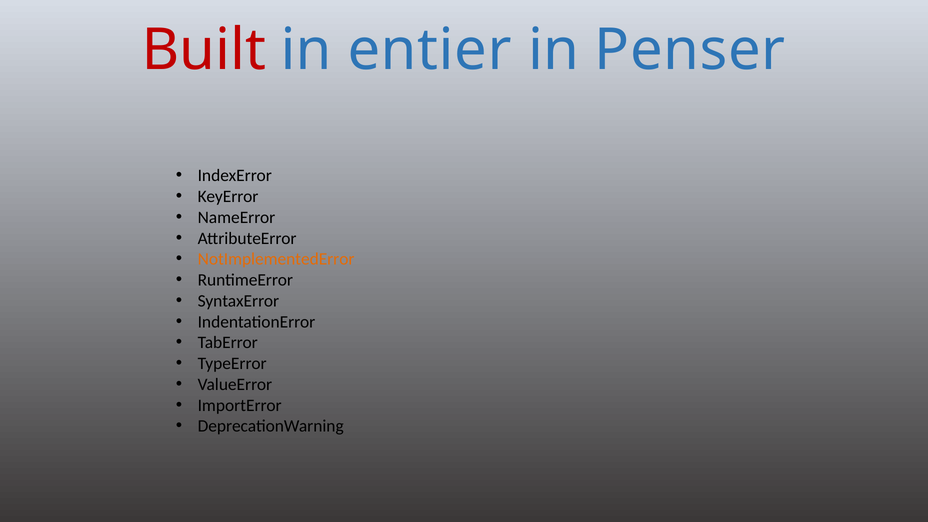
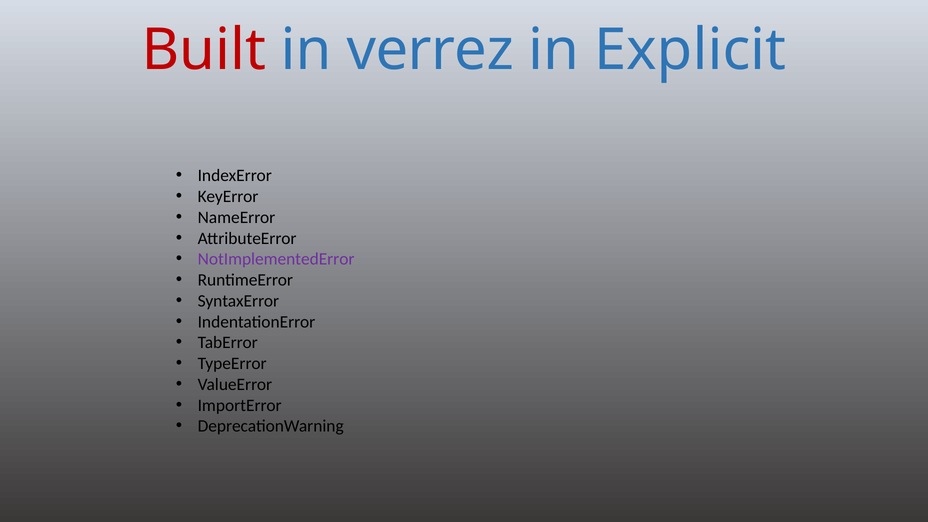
entier: entier -> verrez
Penser: Penser -> Explicit
NotImplementedError colour: orange -> purple
